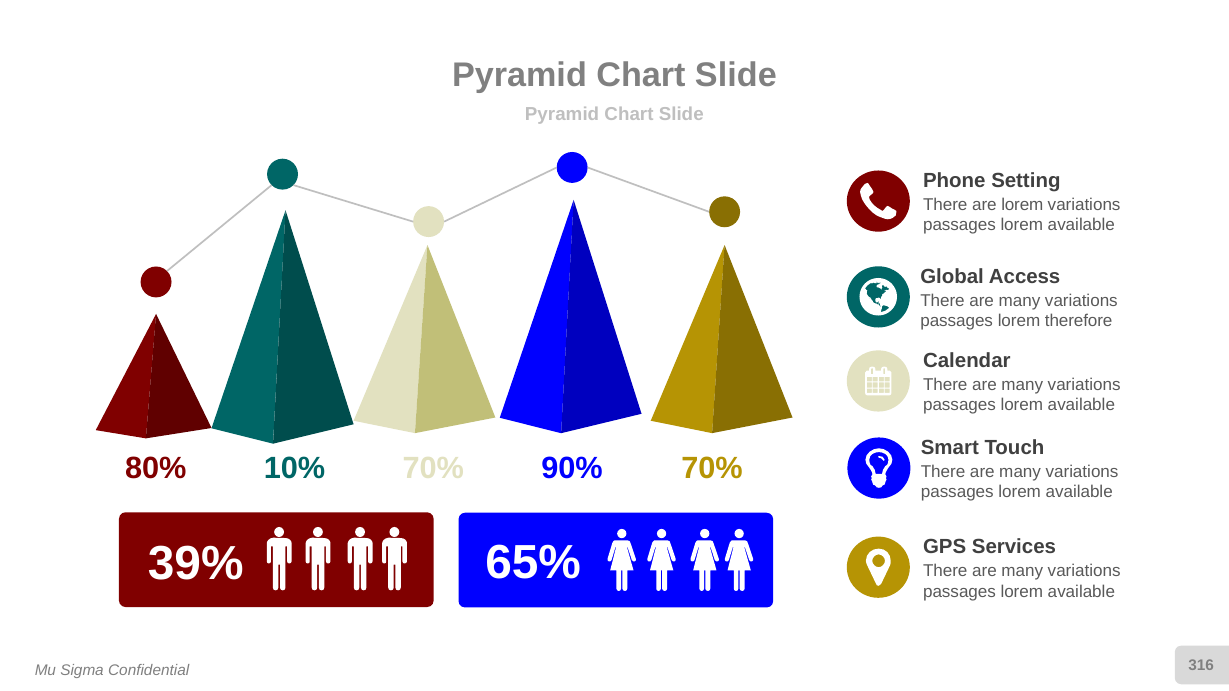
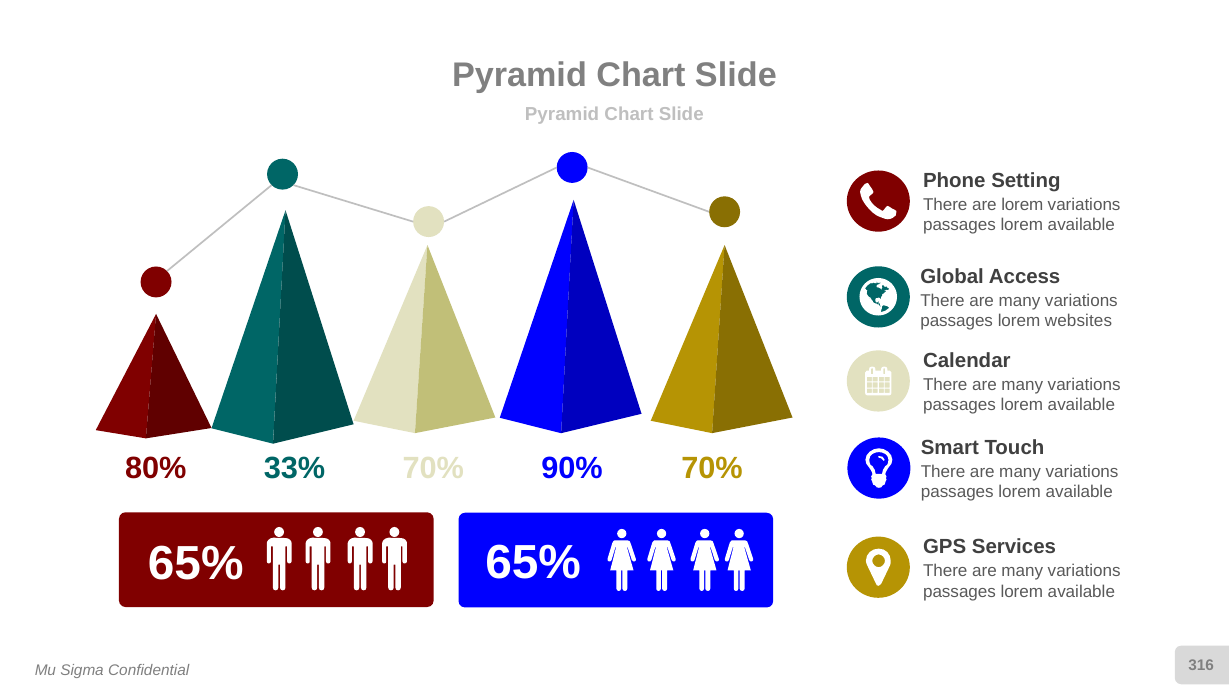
therefore: therefore -> websites
10%: 10% -> 33%
39% at (196, 564): 39% -> 65%
